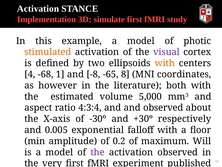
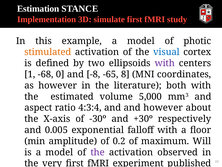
Activation at (38, 9): Activation -> Estimation
visual colour: purple -> blue
with at (165, 63) colour: orange -> purple
4: 4 -> 1
1: 1 -> 0
and observed: observed -> however
